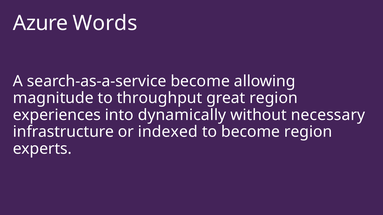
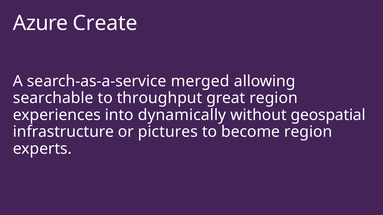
Words: Words -> Create
search-as-a-service become: become -> merged
magnitude: magnitude -> searchable
necessary: necessary -> geospatial
indexed: indexed -> pictures
